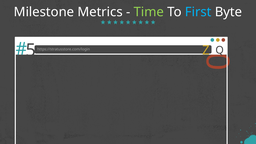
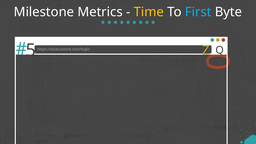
Time colour: light green -> yellow
